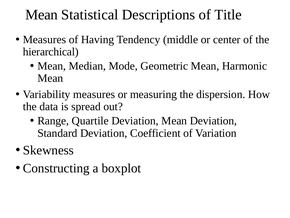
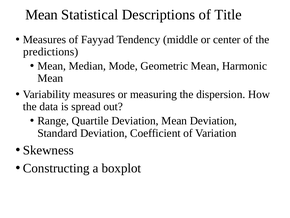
Having: Having -> Fayyad
hierarchical: hierarchical -> predictions
